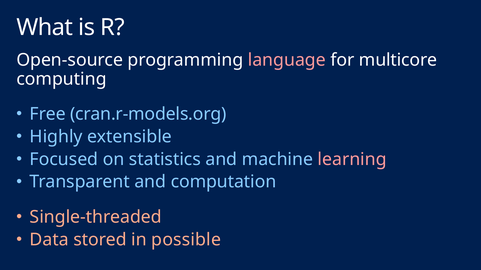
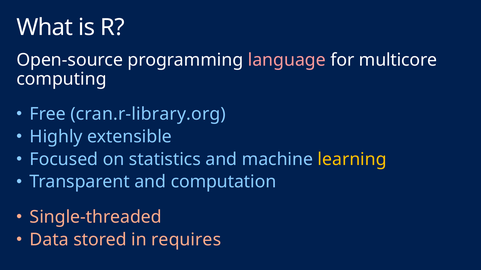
cran.r-models.org: cran.r-models.org -> cran.r-library.org
learning colour: pink -> yellow
possible: possible -> requires
